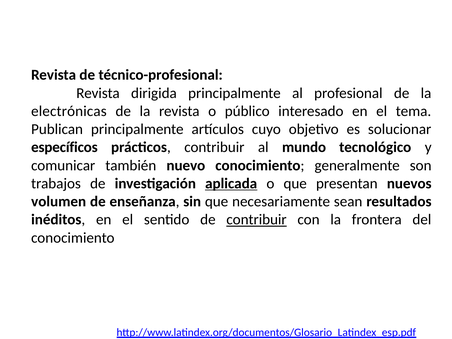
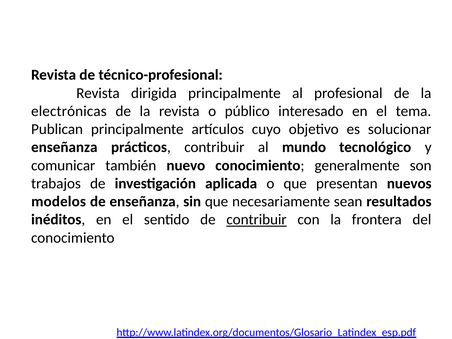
específicos at (64, 147): específicos -> enseñanza
aplicada underline: present -> none
volumen: volumen -> modelos
